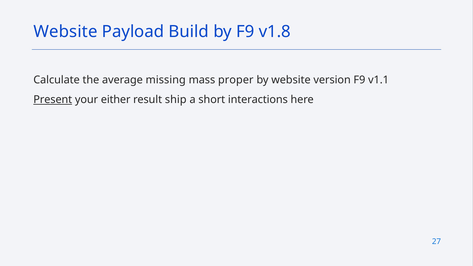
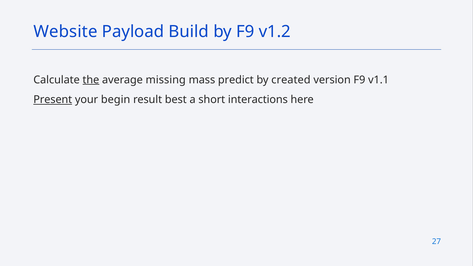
v1.8: v1.8 -> v1.2
the underline: none -> present
proper: proper -> predict
by website: website -> created
either: either -> begin
ship: ship -> best
